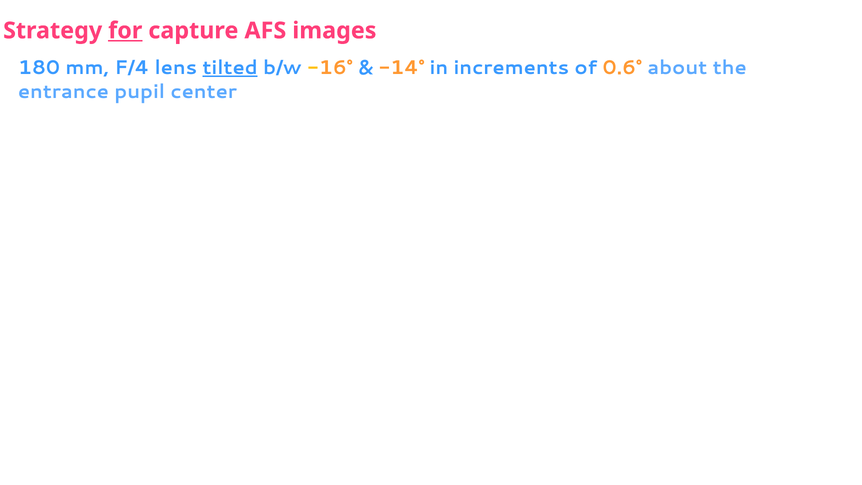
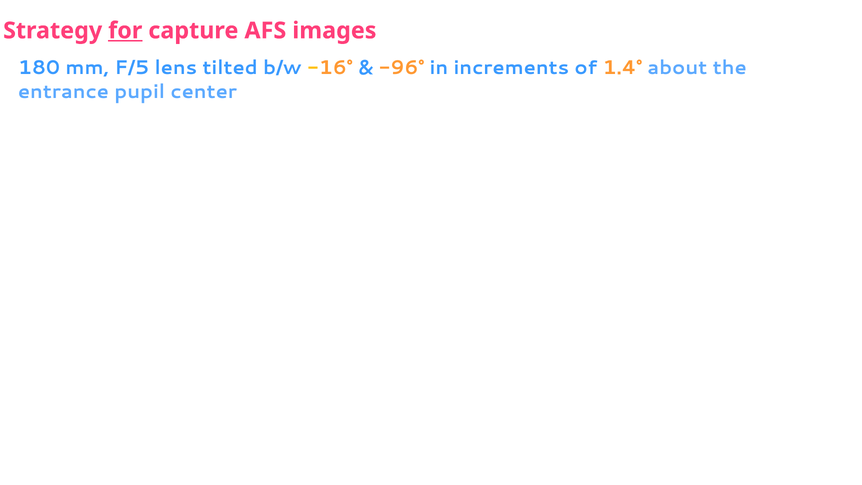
F/4: F/4 -> F/5
tilted underline: present -> none
-14°: -14° -> -96°
0.6°: 0.6° -> 1.4°
